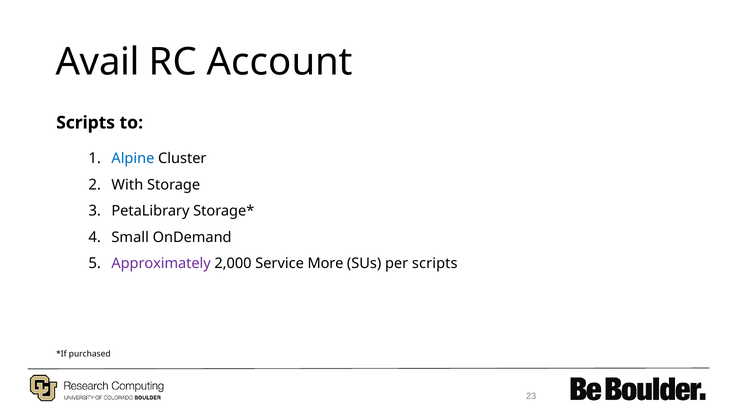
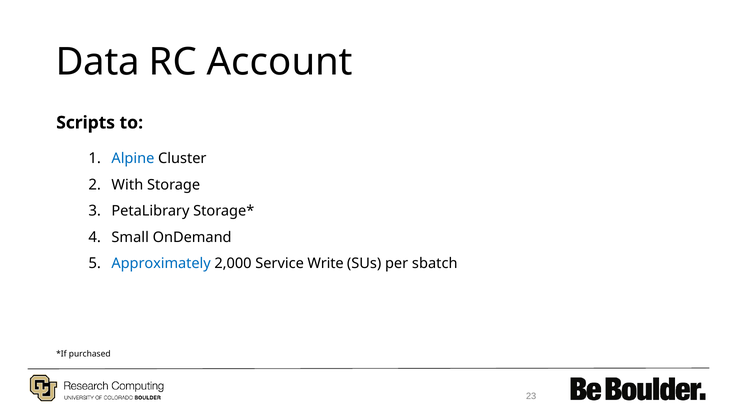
Avail: Avail -> Data
Approximately colour: purple -> blue
More: More -> Write
per scripts: scripts -> sbatch
